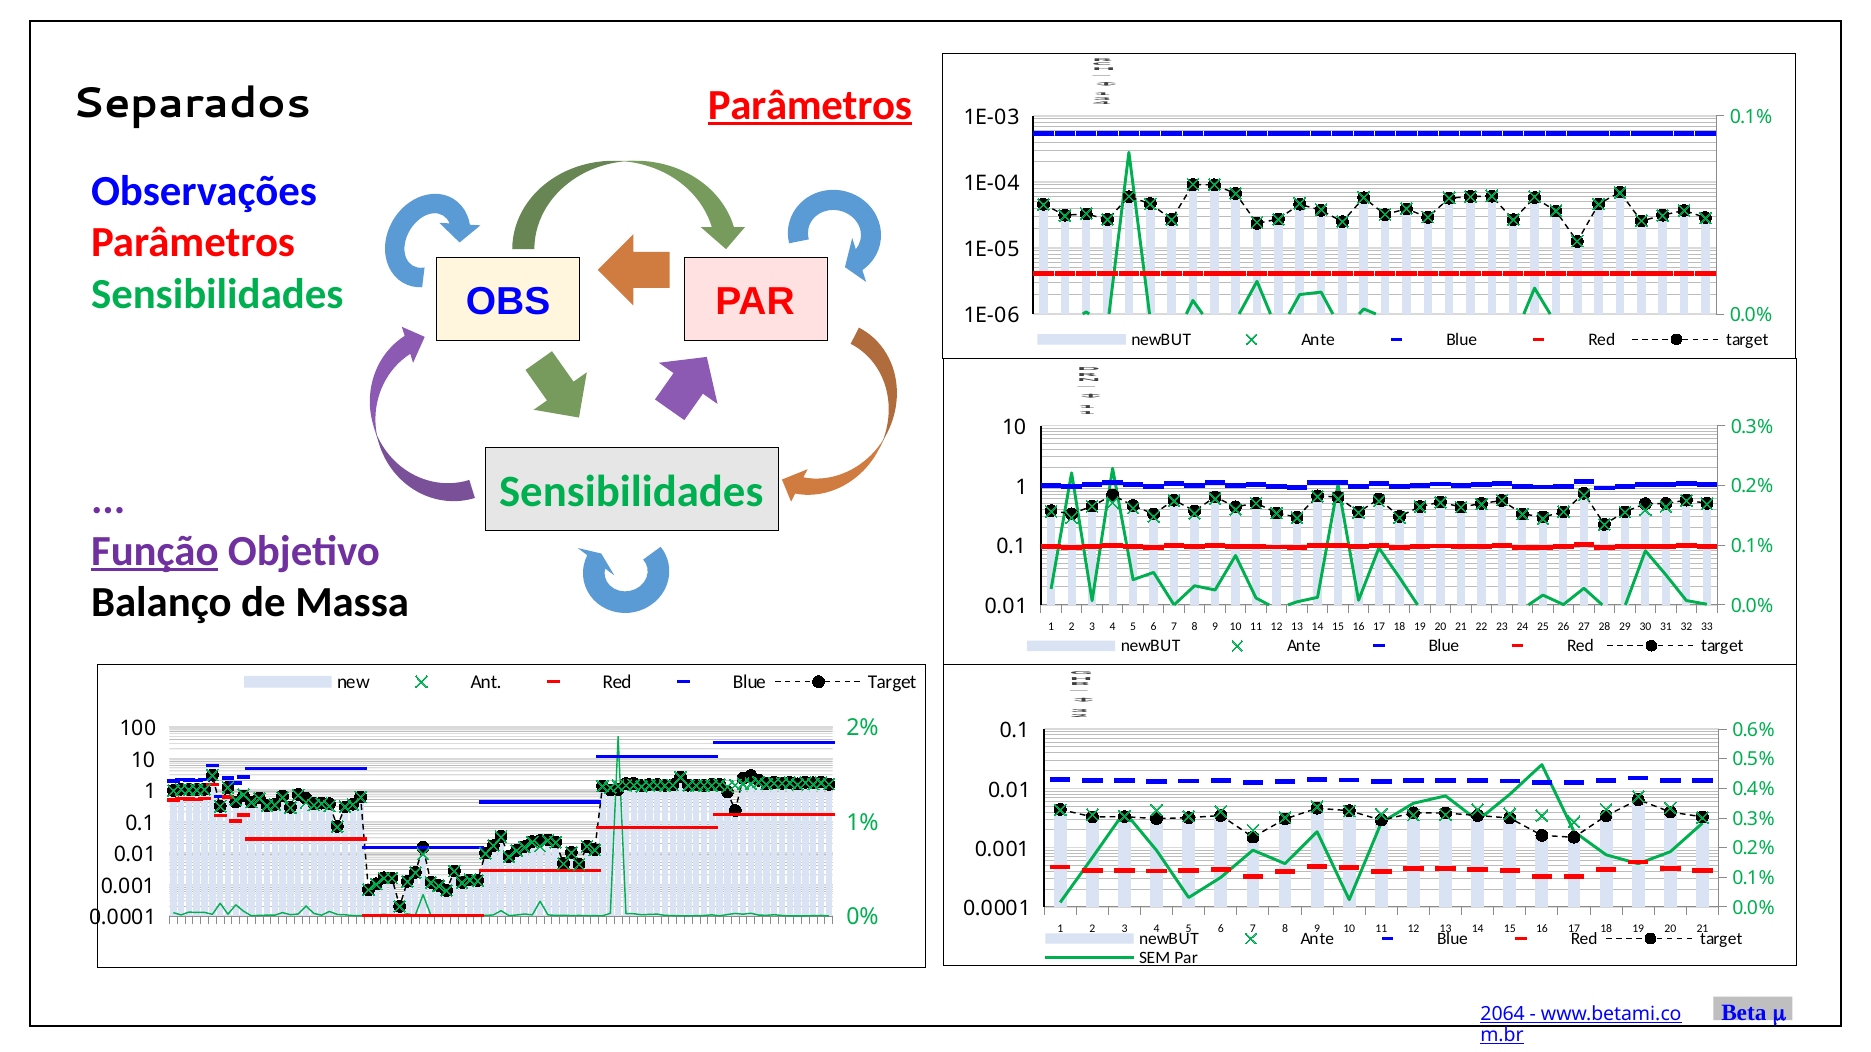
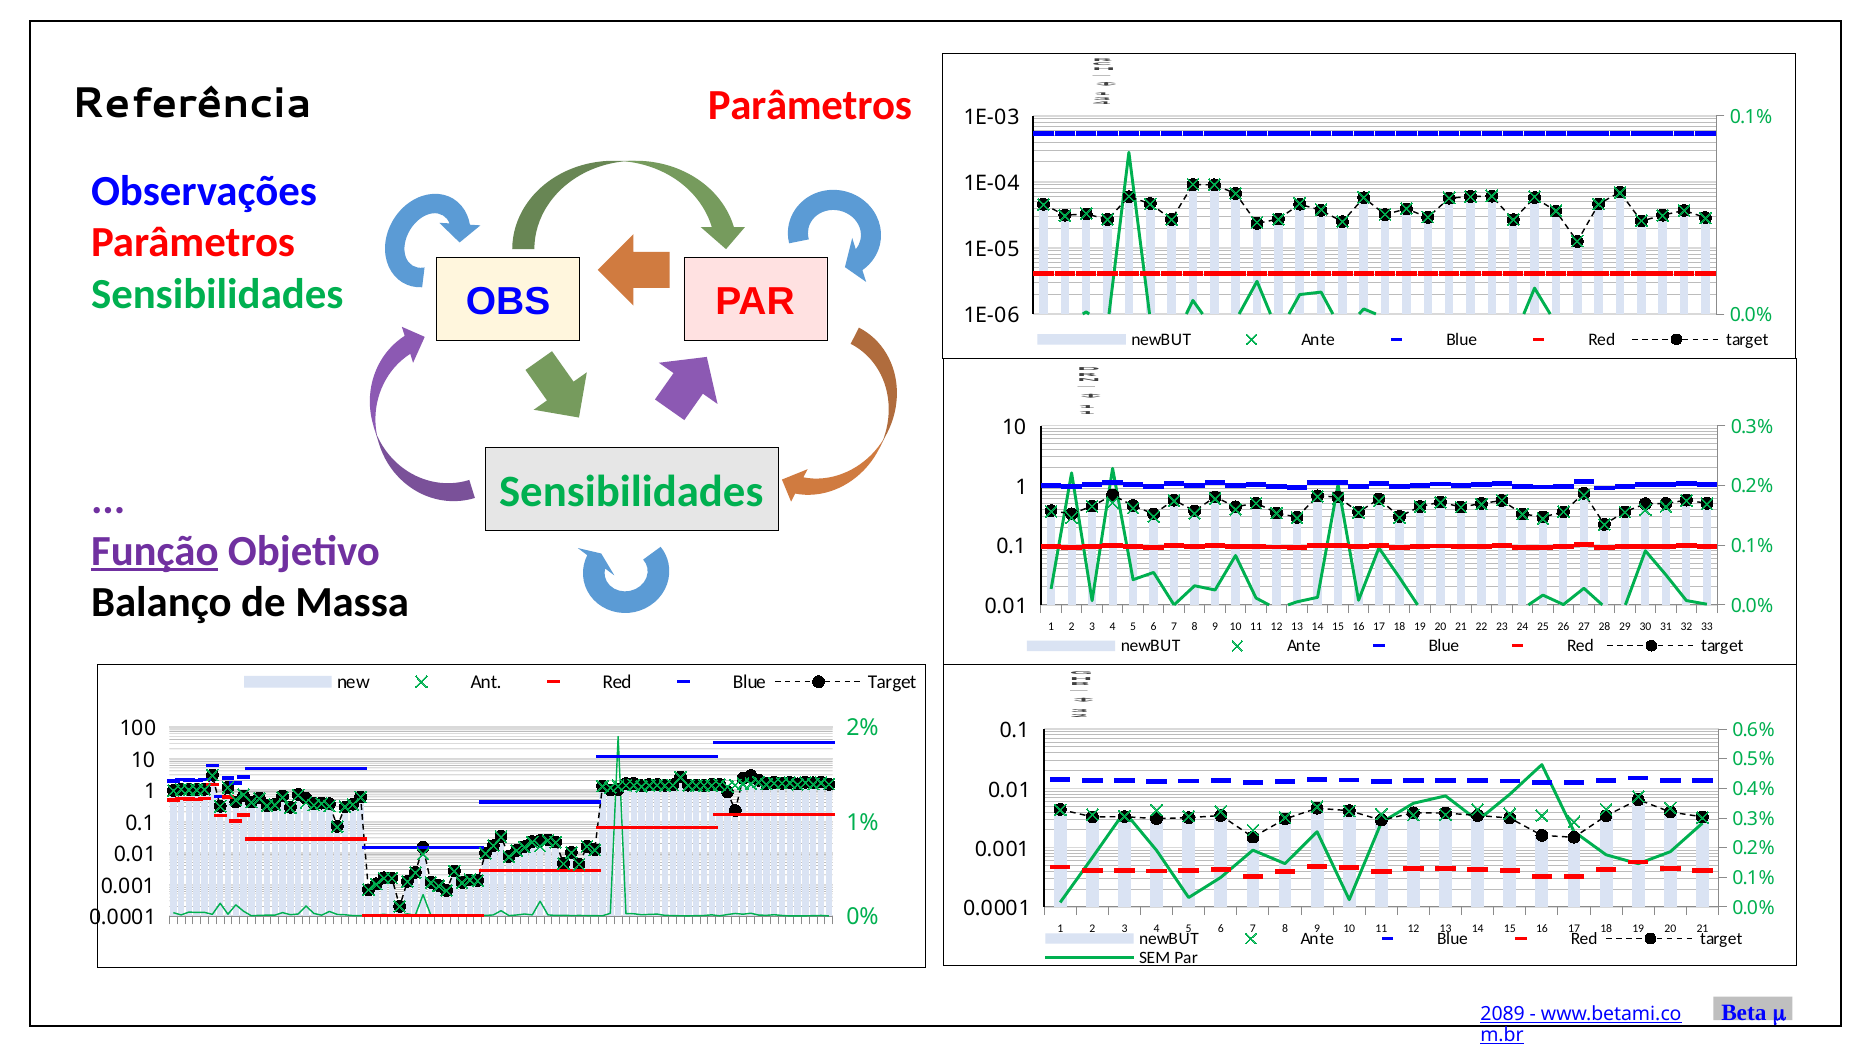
Separados: Separados -> Referência
Parâmetros at (810, 105) underline: present -> none
2064: 2064 -> 2089
